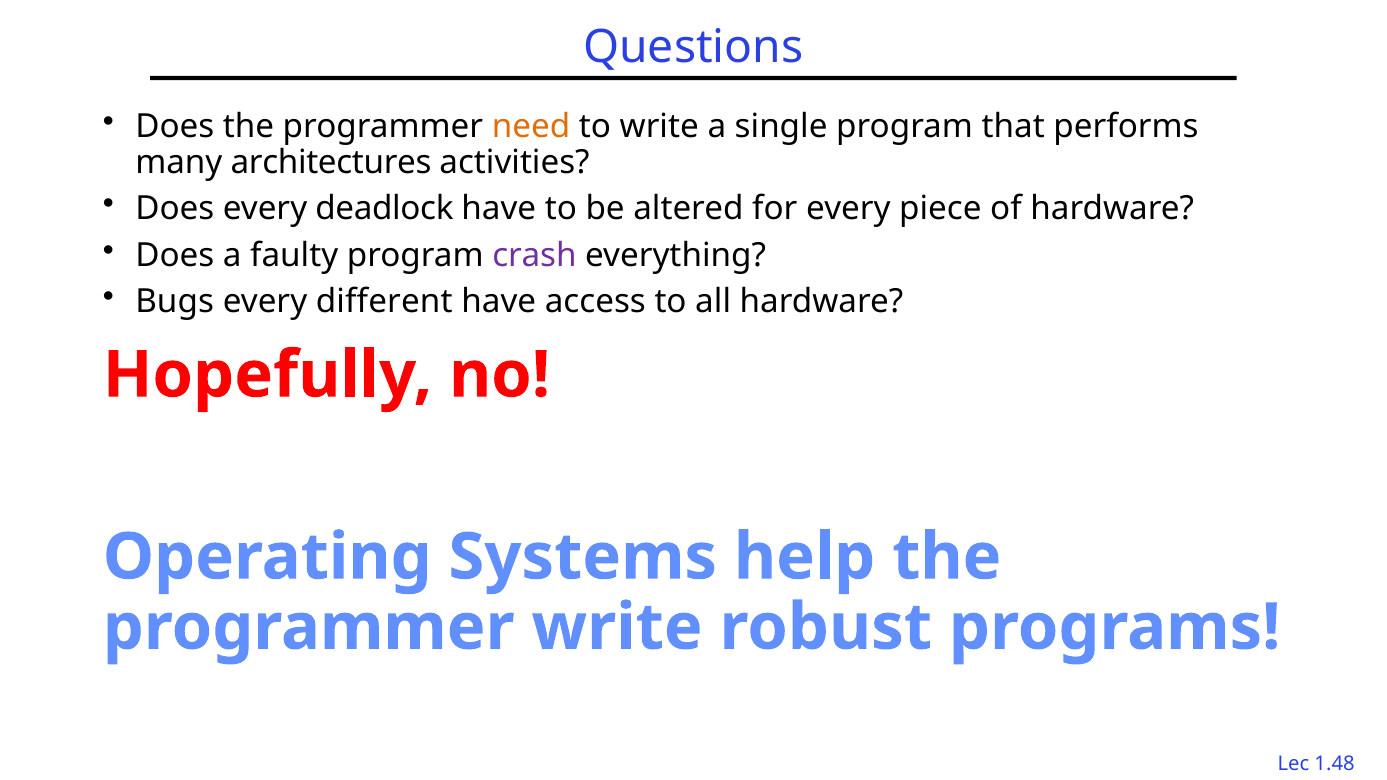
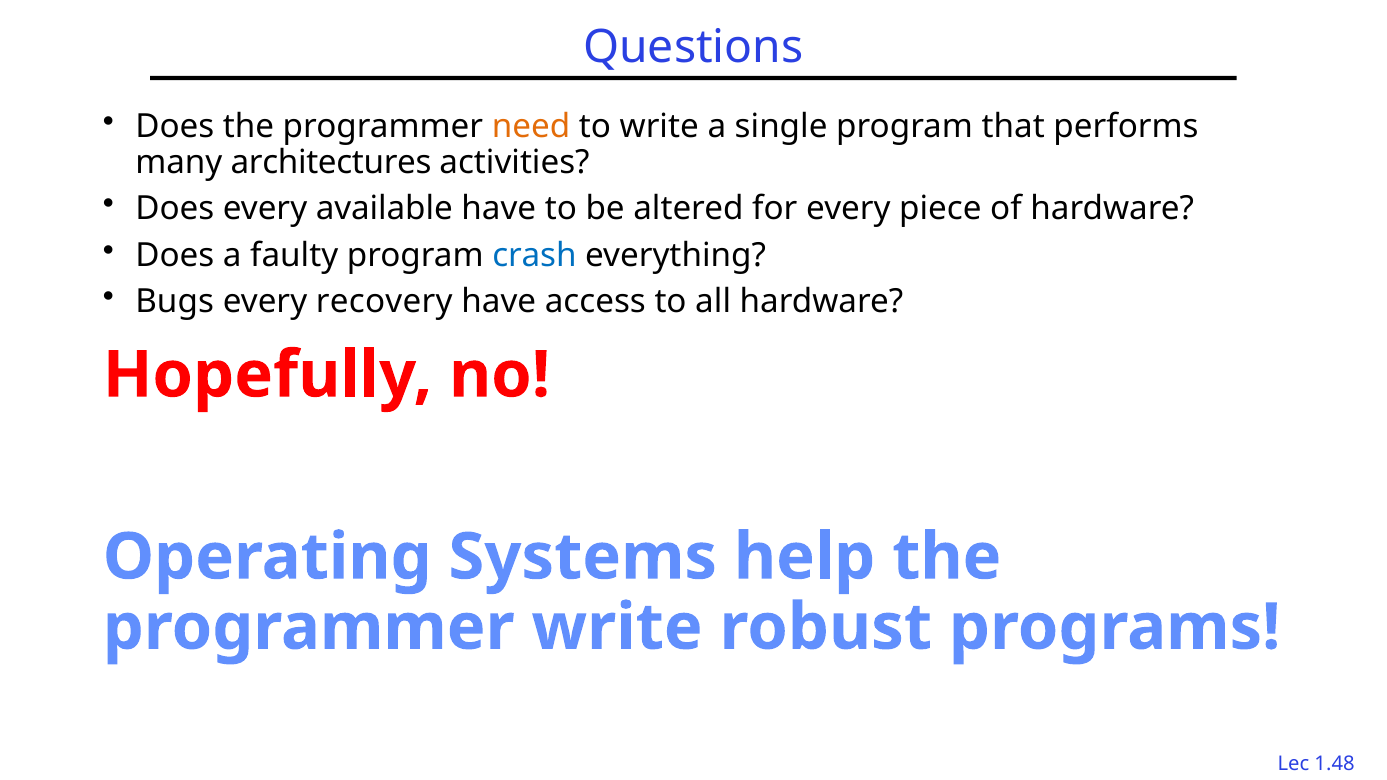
deadlock: deadlock -> available
crash colour: purple -> blue
different: different -> recovery
